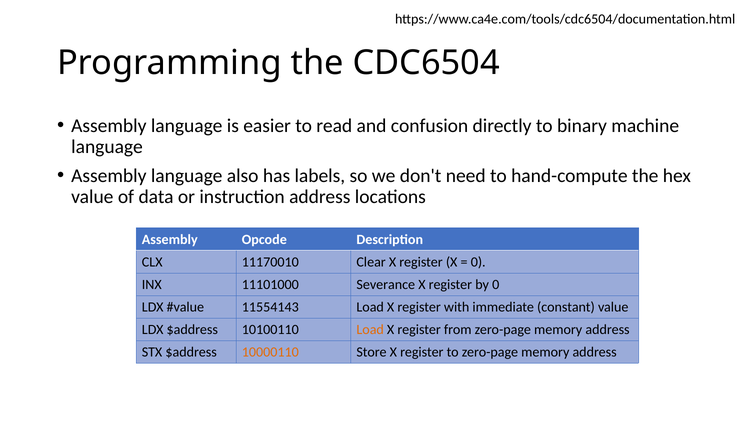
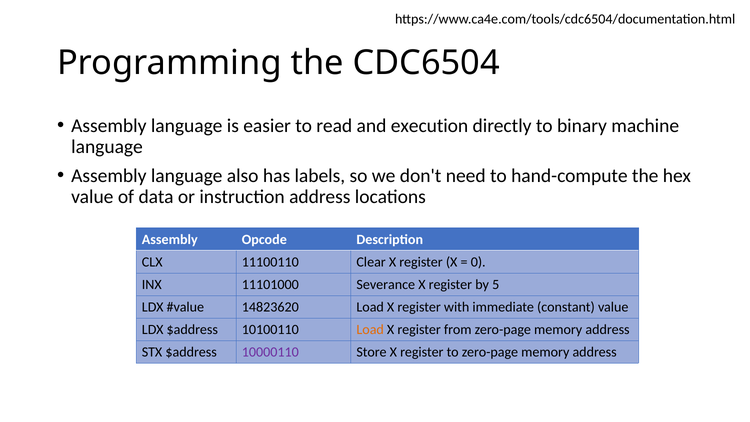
confusion: confusion -> execution
11170010: 11170010 -> 11100110
by 0: 0 -> 5
11554143: 11554143 -> 14823620
10000110 colour: orange -> purple
